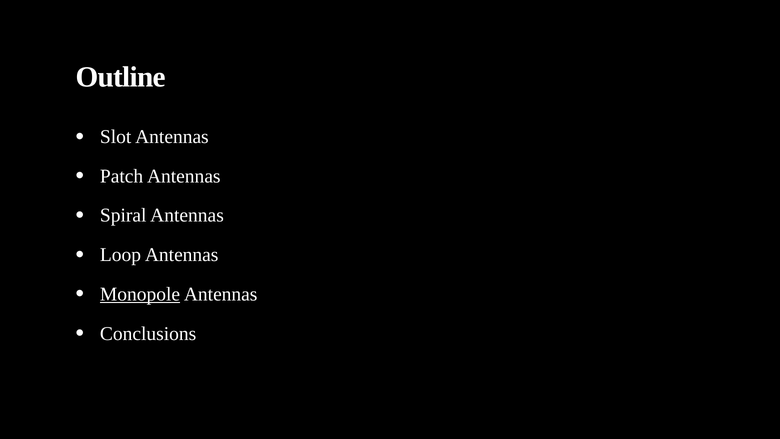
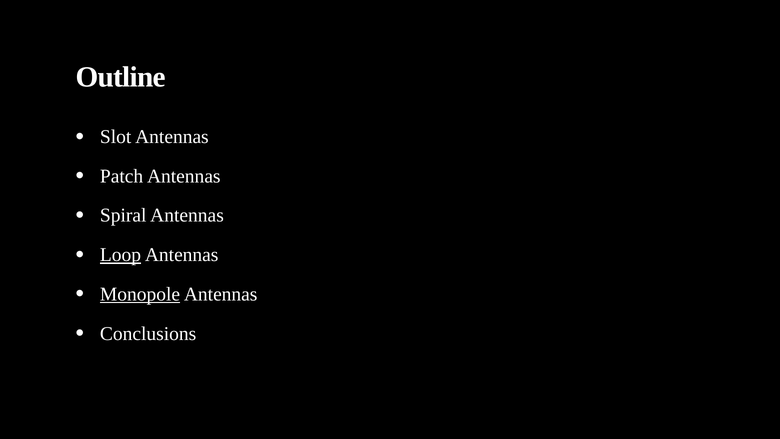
Loop underline: none -> present
